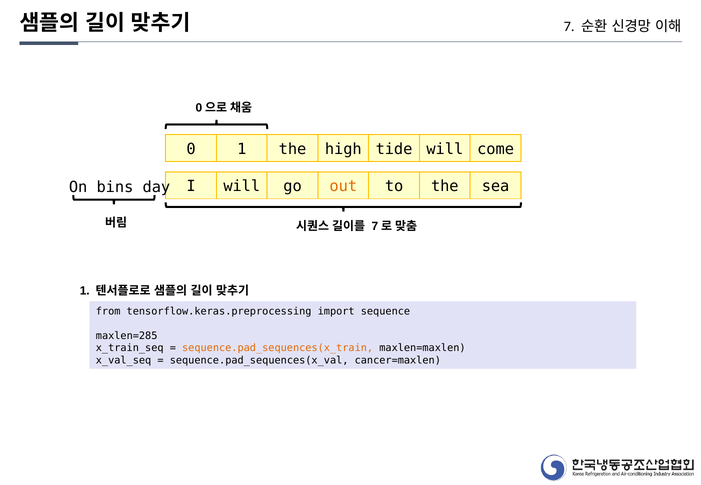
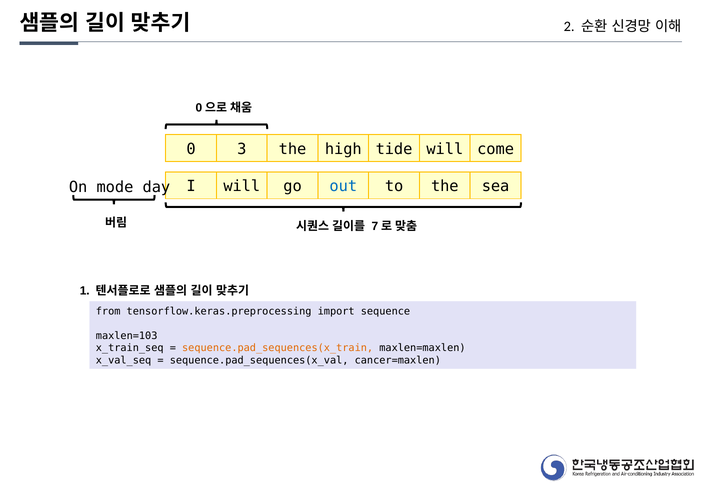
7: 7 -> 2
0 1: 1 -> 3
out colour: orange -> blue
bins: bins -> mode
maxlen=285: maxlen=285 -> maxlen=103
